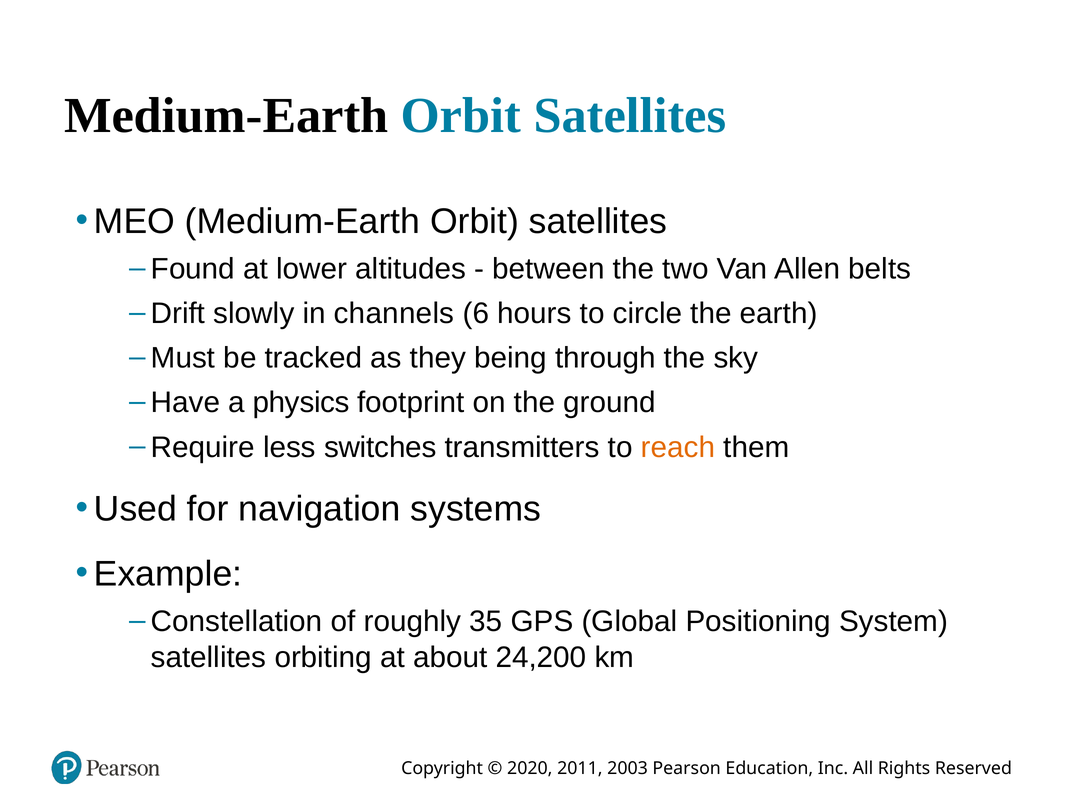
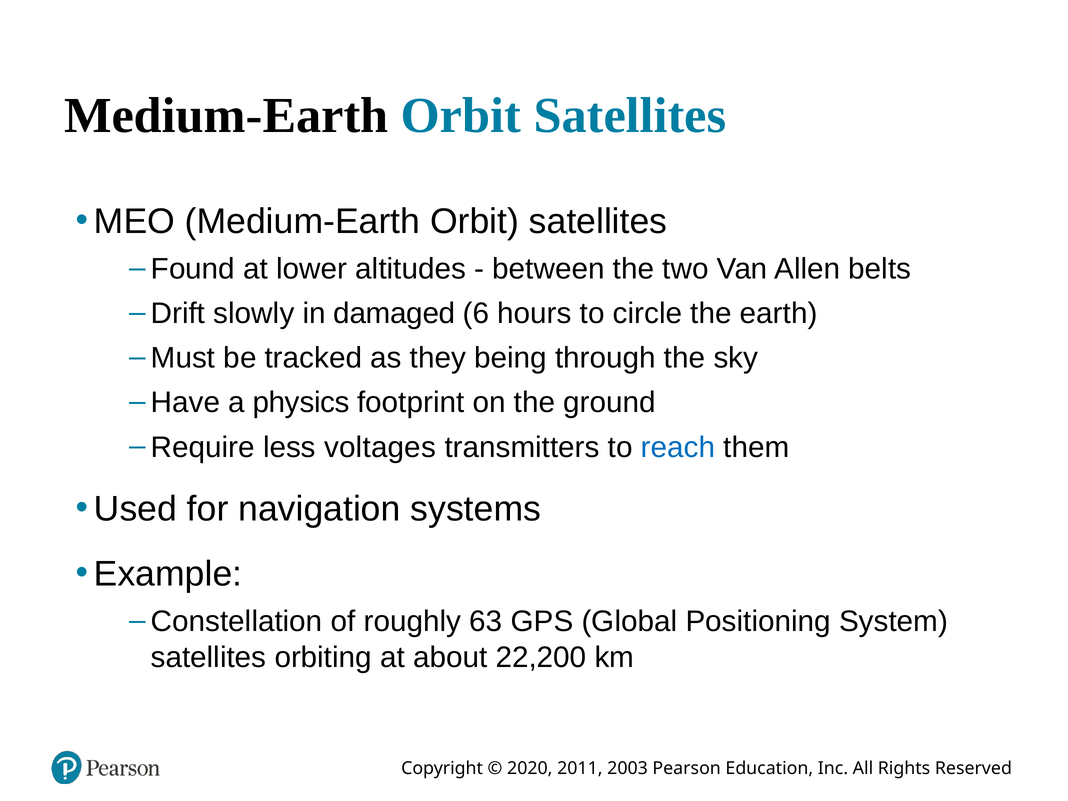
channels: channels -> damaged
switches: switches -> voltages
reach colour: orange -> blue
35: 35 -> 63
24,200: 24,200 -> 22,200
